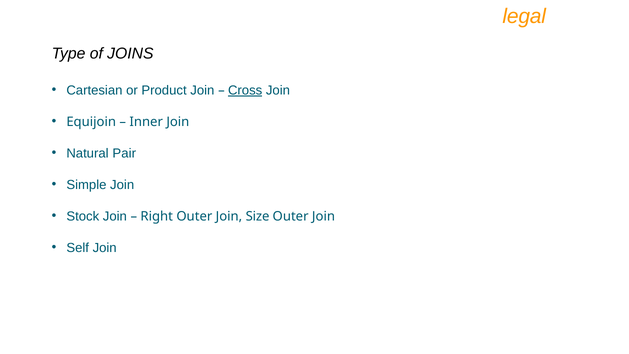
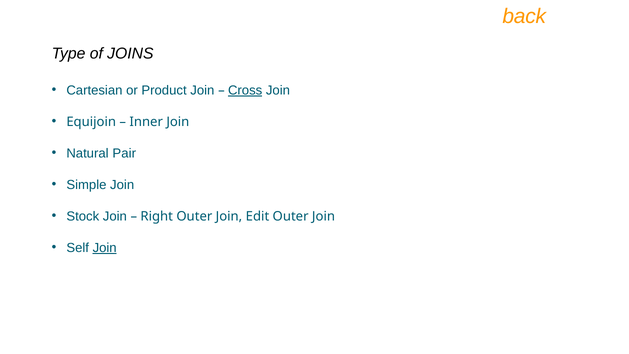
legal: legal -> back
Size: Size -> Edit
Join at (105, 248) underline: none -> present
